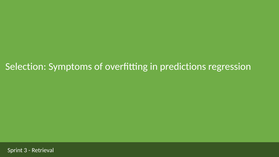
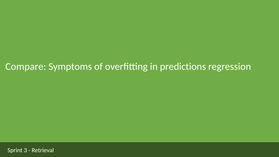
Selection: Selection -> Compare
